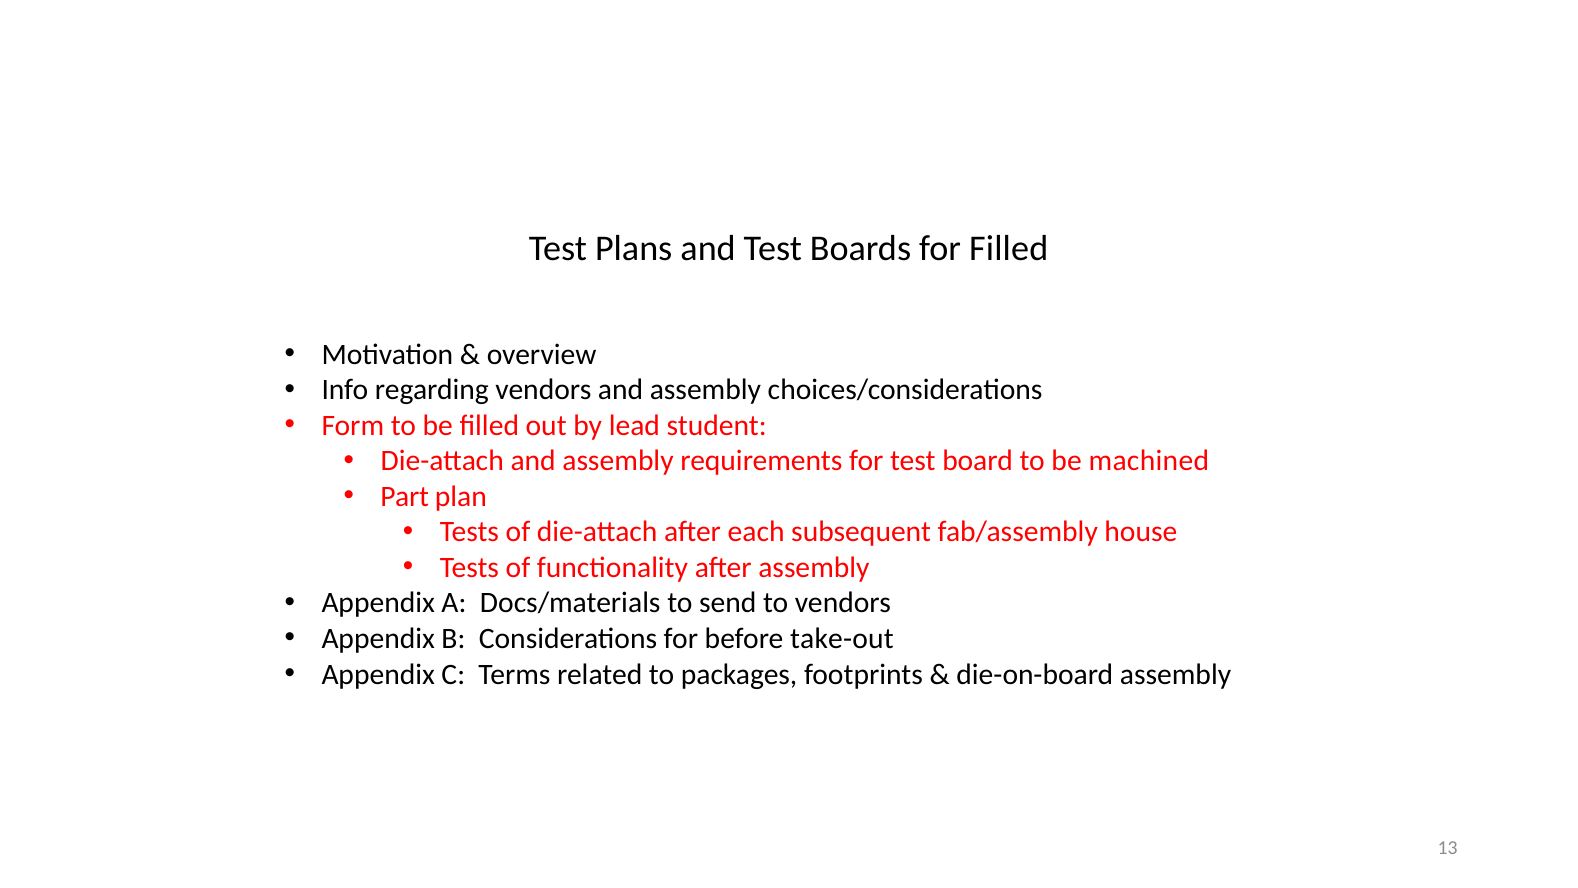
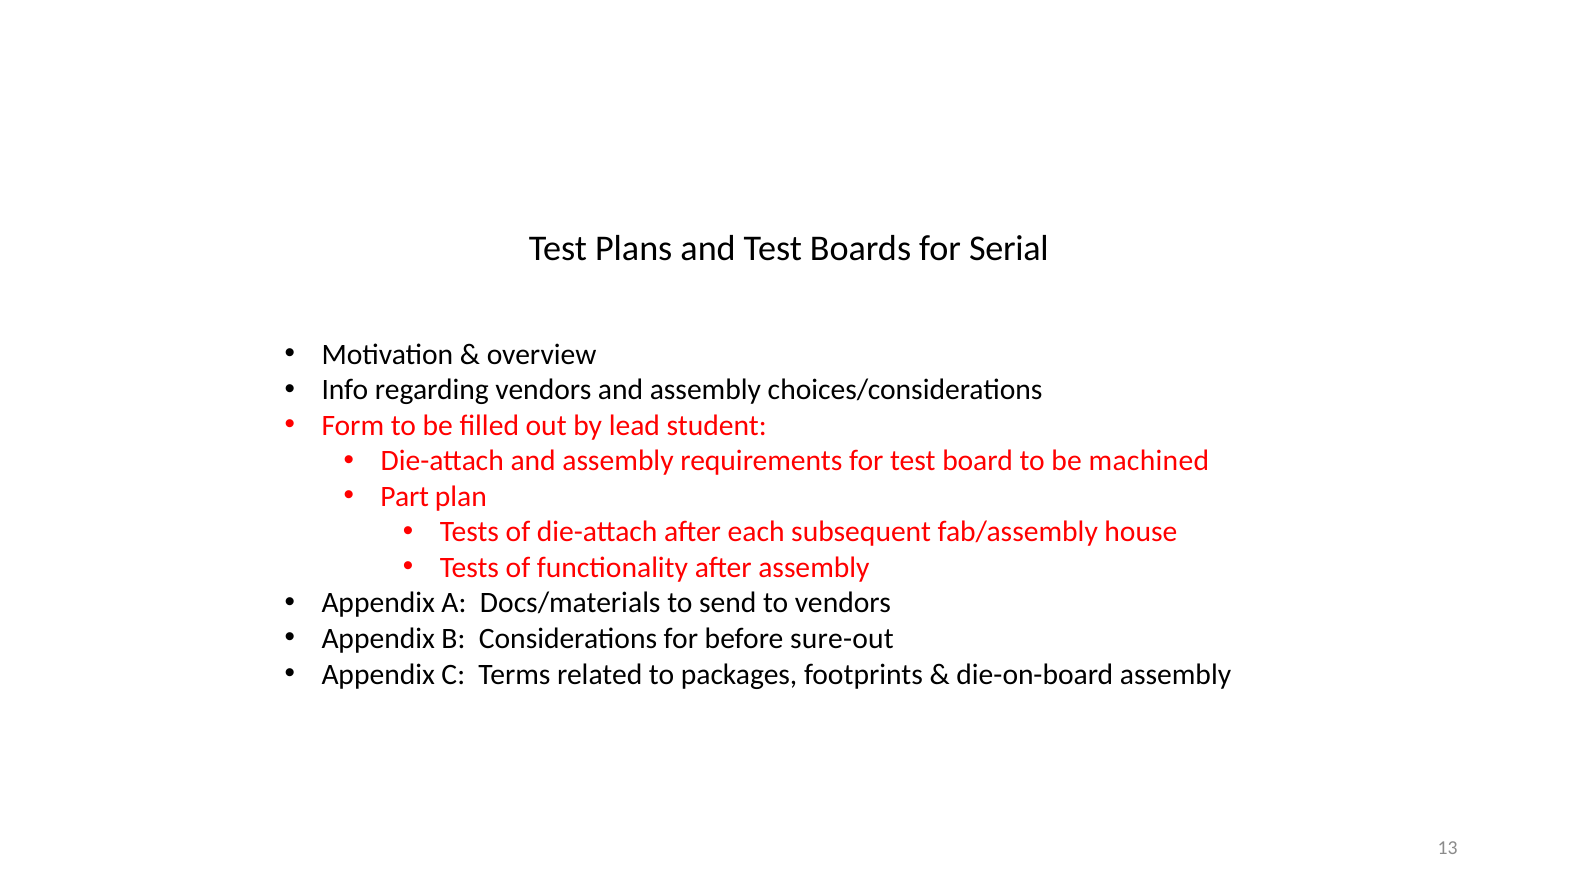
for Filled: Filled -> Serial
take-out: take-out -> sure-out
